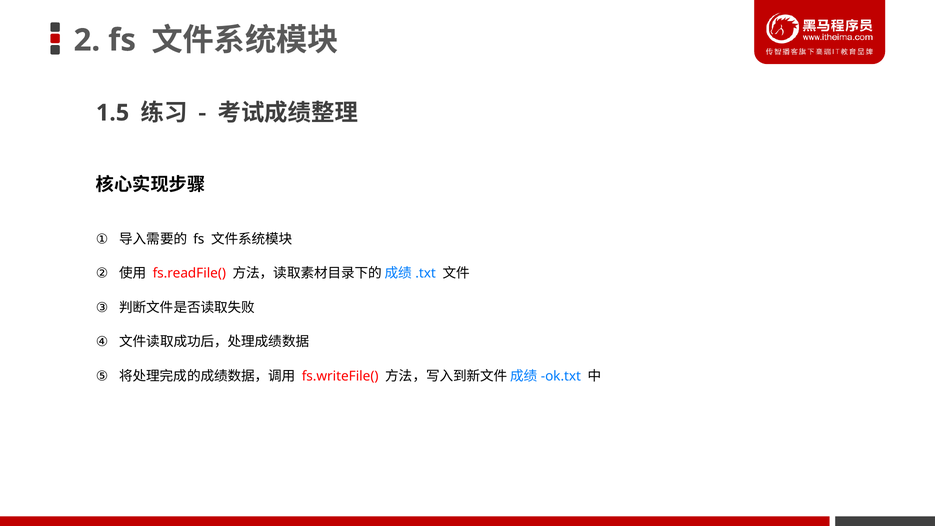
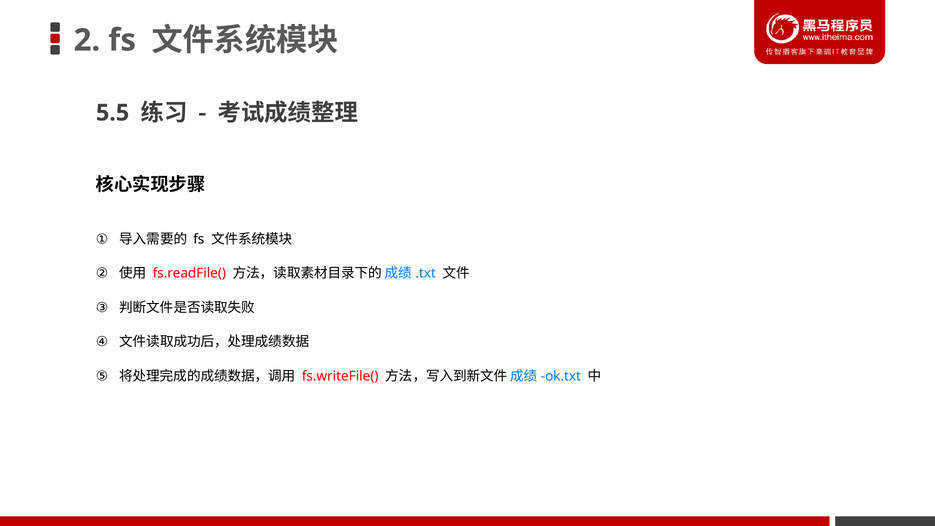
1.5: 1.5 -> 5.5
